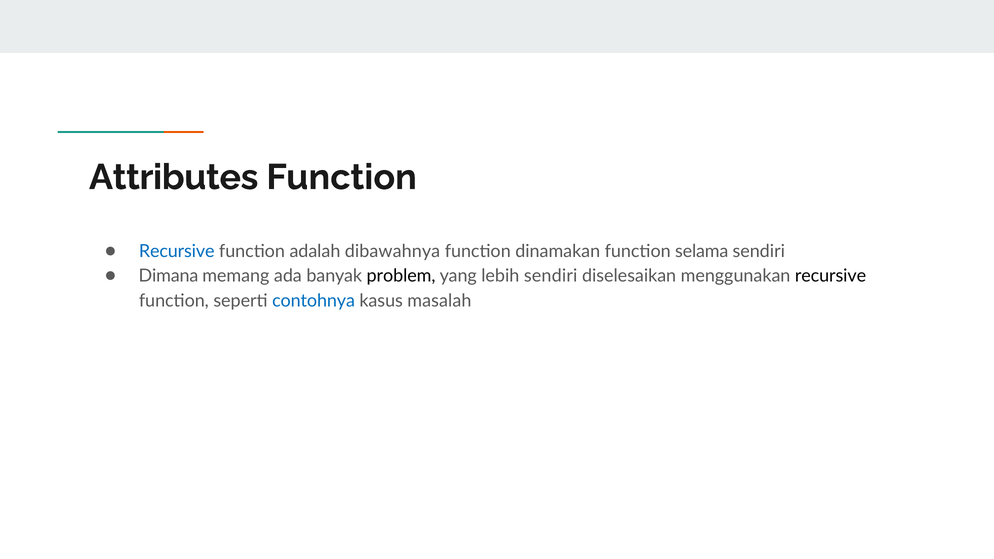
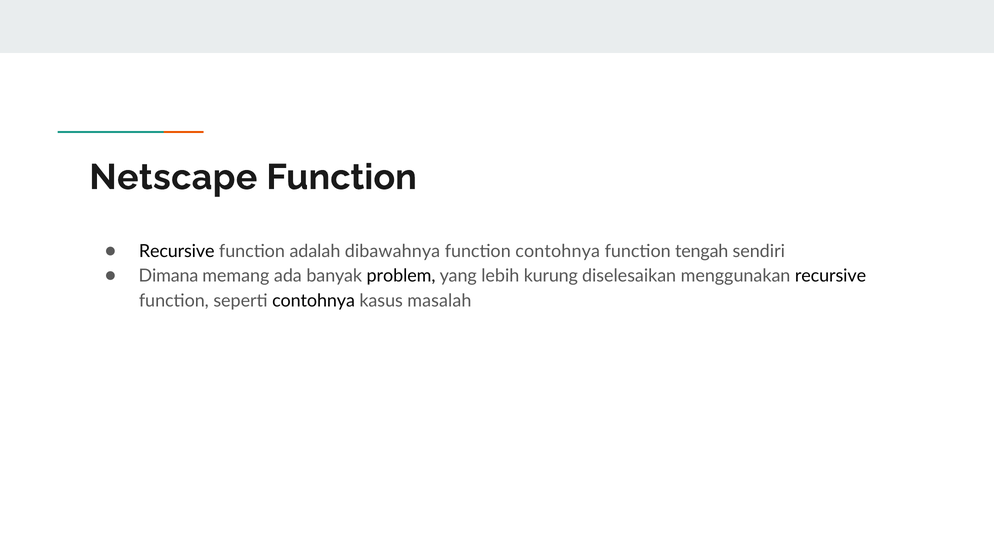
Attributes: Attributes -> Netscape
Recursive at (177, 251) colour: blue -> black
function dinamakan: dinamakan -> contohnya
selama: selama -> tengah
lebih sendiri: sendiri -> kurung
contohnya at (314, 301) colour: blue -> black
